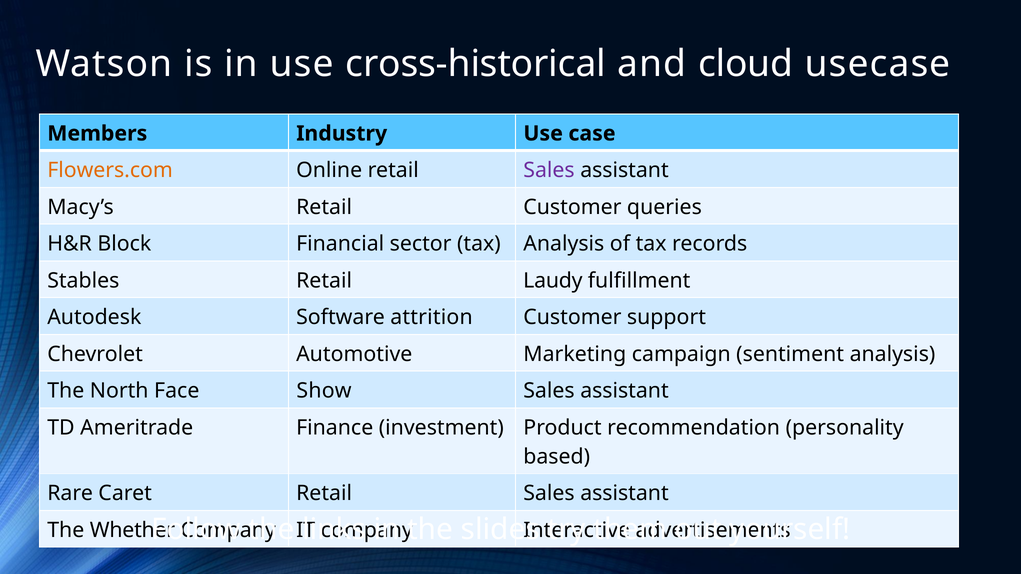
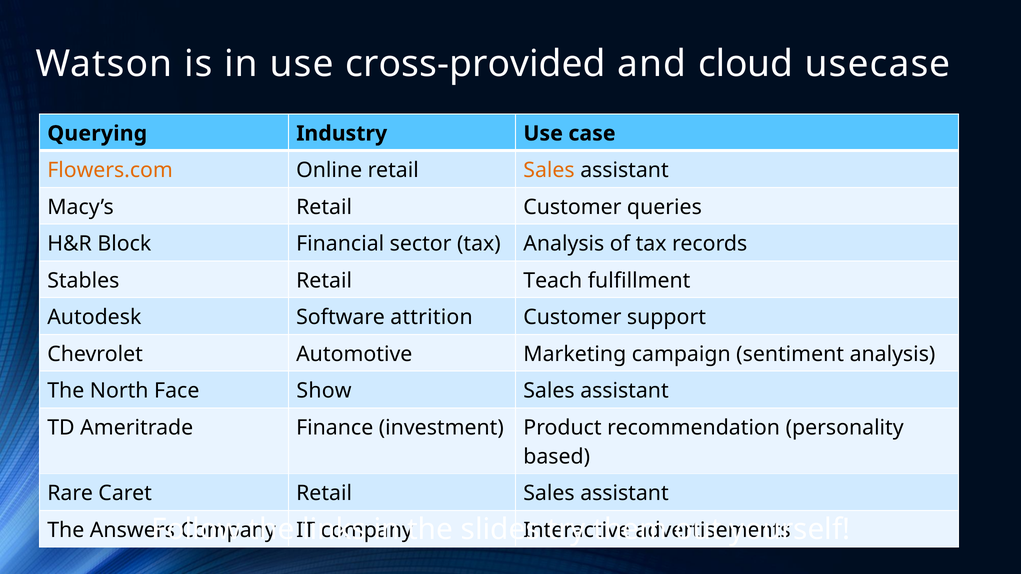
cross-historical: cross-historical -> cross-provided
Members: Members -> Querying
Sales at (549, 170) colour: purple -> orange
Laudy at (553, 281): Laudy -> Teach
Whether: Whether -> Answers
